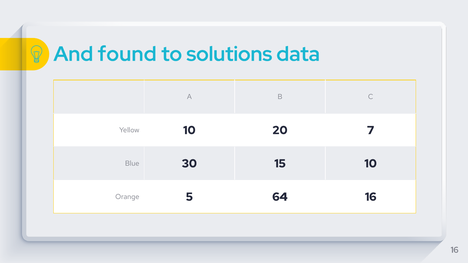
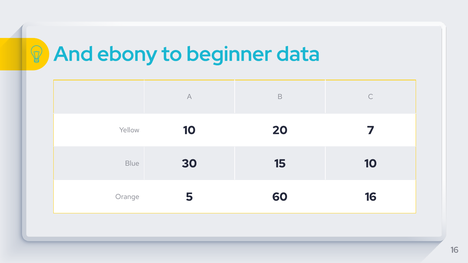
found: found -> ebony
solutions: solutions -> beginner
64: 64 -> 60
